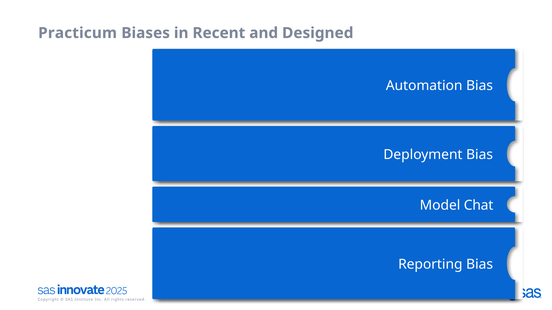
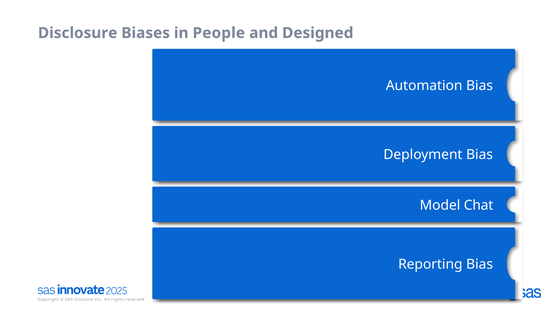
Practicum at (78, 33): Practicum -> Disclosure
Recent: Recent -> People
